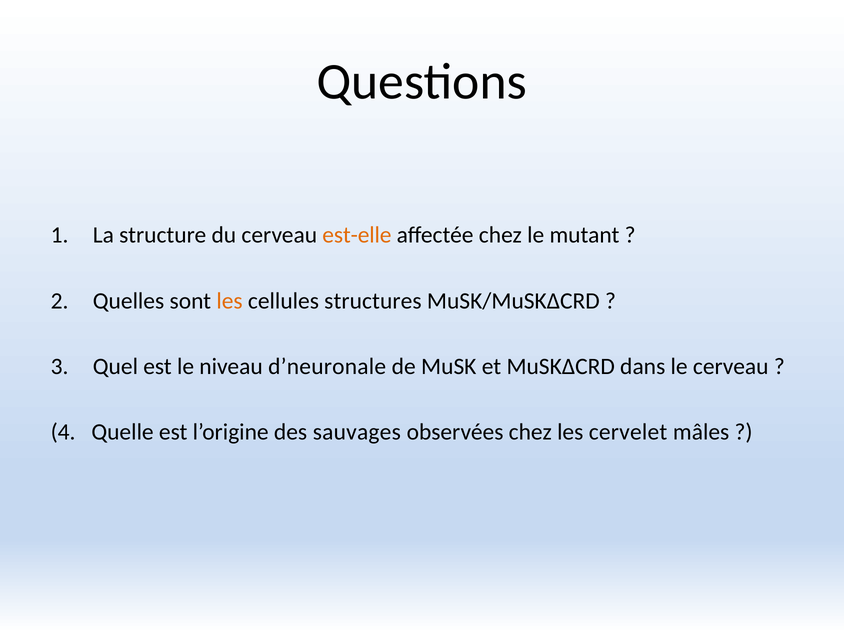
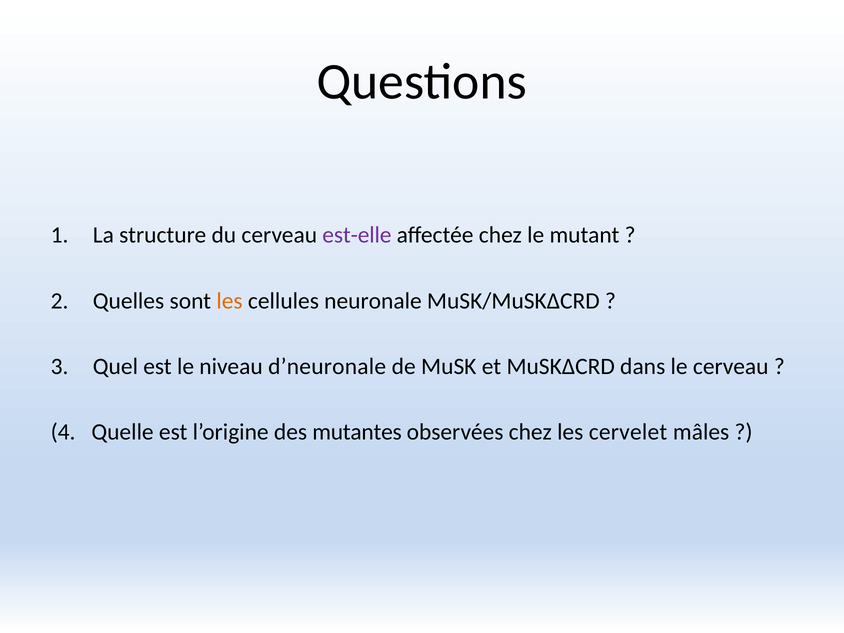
est-elle colour: orange -> purple
structures: structures -> neuronale
sauvages: sauvages -> mutantes
